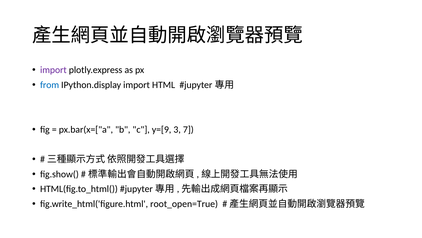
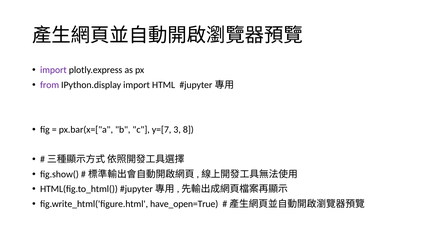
from colour: blue -> purple
y=[9: y=[9 -> y=[7
7: 7 -> 8
root_open=True: root_open=True -> have_open=True
